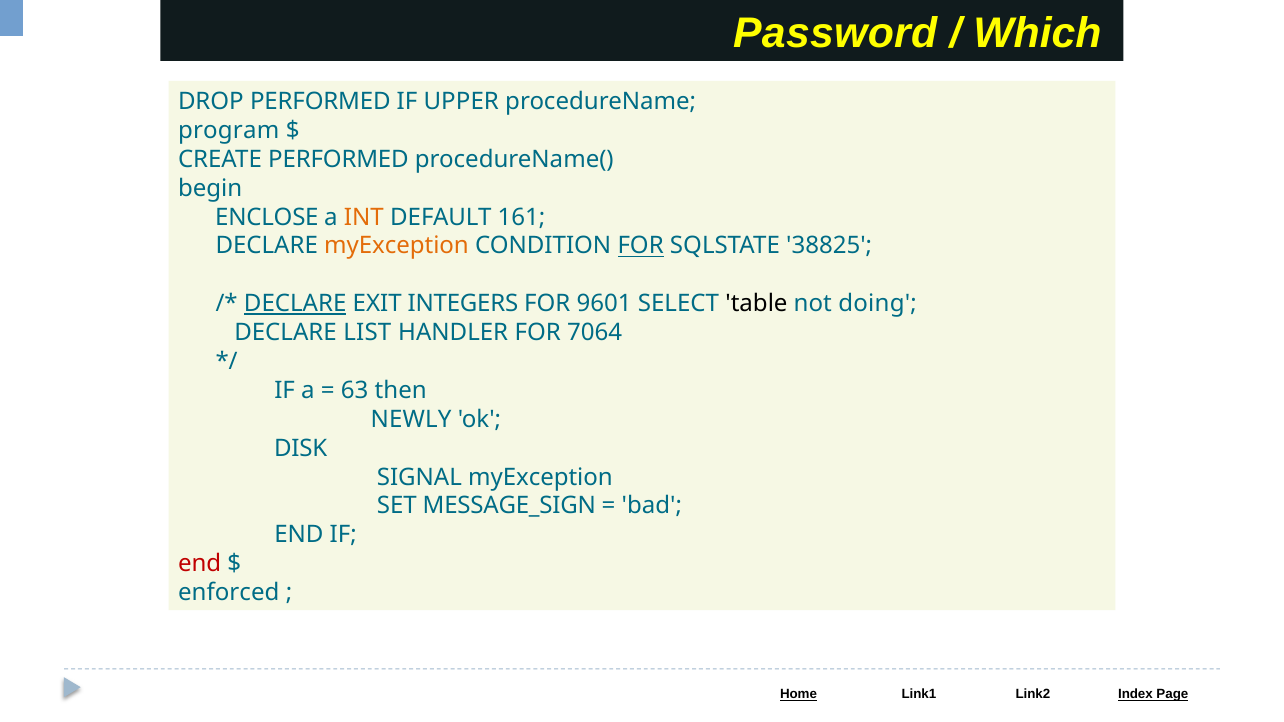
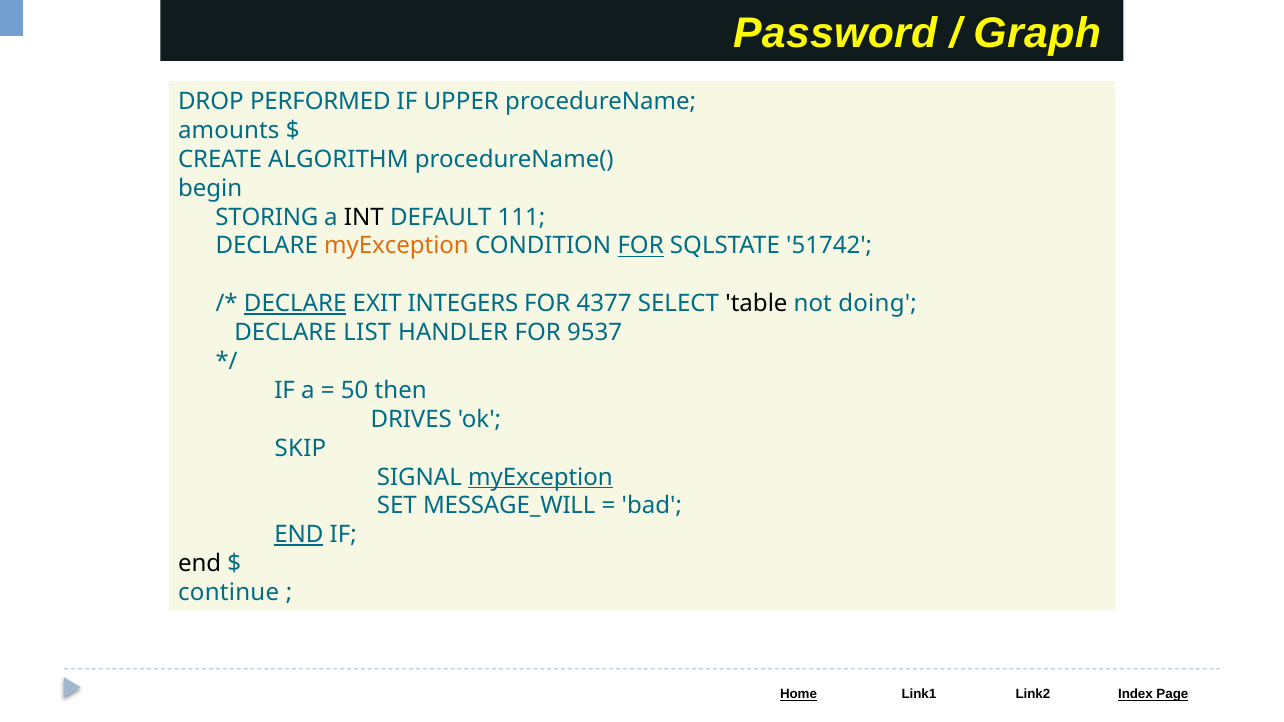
Which: Which -> Graph
program: program -> amounts
CREATE PERFORMED: PERFORMED -> ALGORITHM
ENCLOSE: ENCLOSE -> STORING
INT colour: orange -> black
161: 161 -> 111
38825: 38825 -> 51742
9601: 9601 -> 4377
7064: 7064 -> 9537
63: 63 -> 50
NEWLY: NEWLY -> DRIVES
DISK: DISK -> SKIP
myException at (540, 477) underline: none -> present
MESSAGE_SIGN: MESSAGE_SIGN -> MESSAGE_WILL
END at (299, 535) underline: none -> present
end at (200, 564) colour: red -> black
enforced: enforced -> continue
